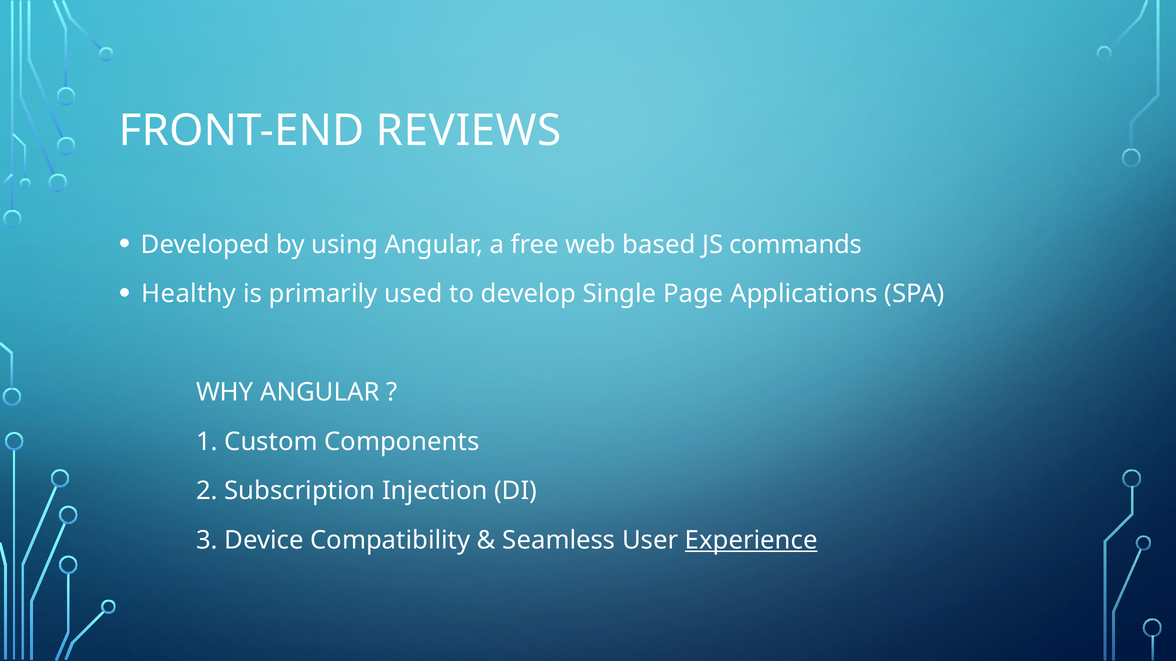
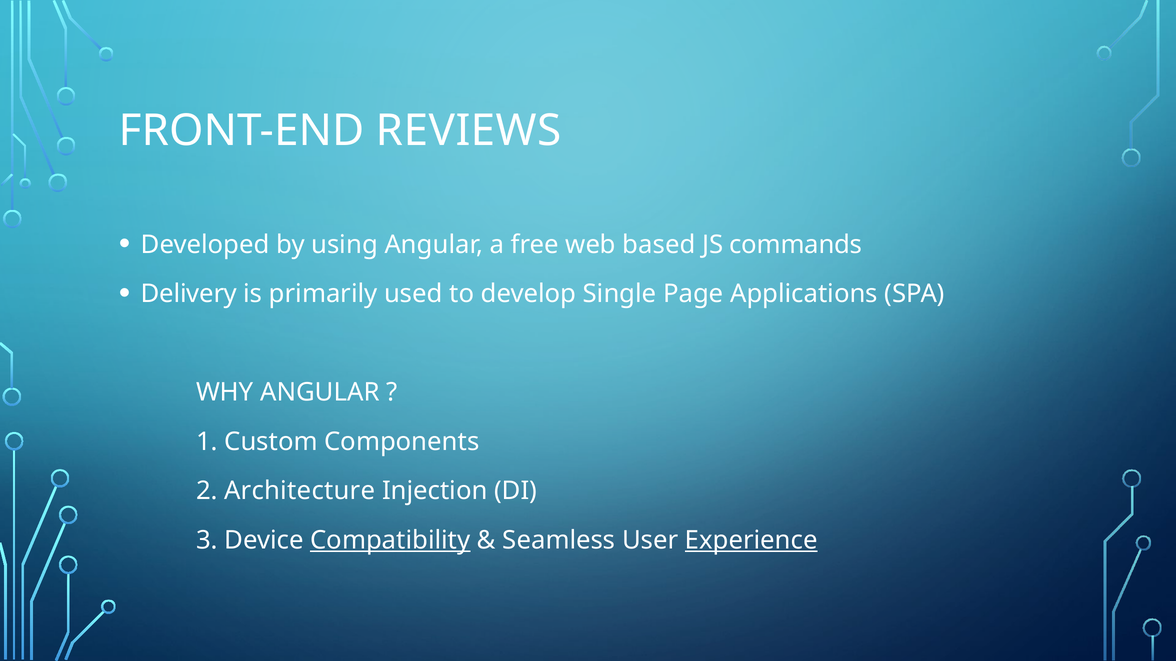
Healthy: Healthy -> Delivery
Subscription: Subscription -> Architecture
Compatibility underline: none -> present
